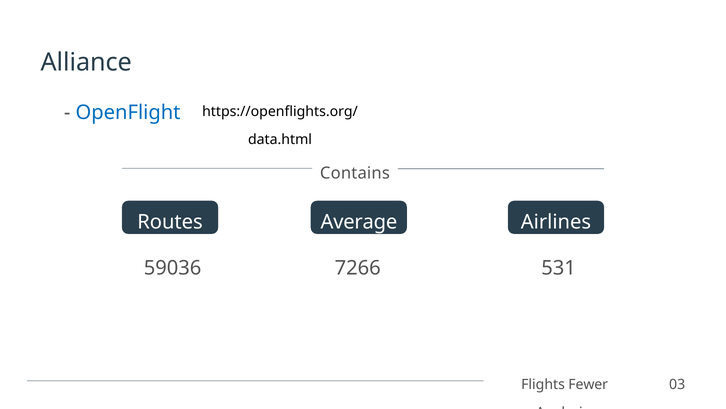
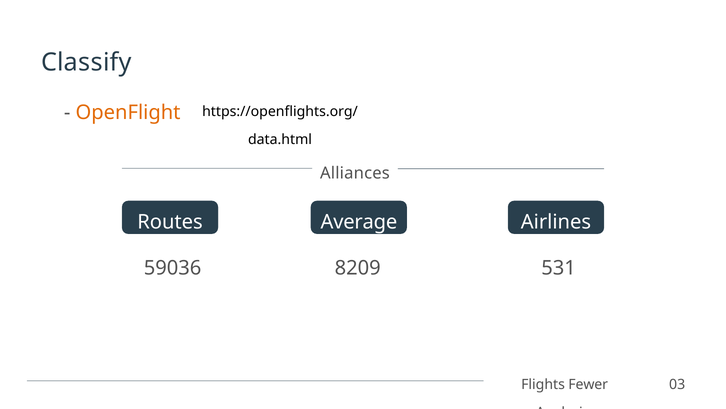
Alliance: Alliance -> Classify
OpenFlight colour: blue -> orange
Contains: Contains -> Alliances
7266: 7266 -> 8209
